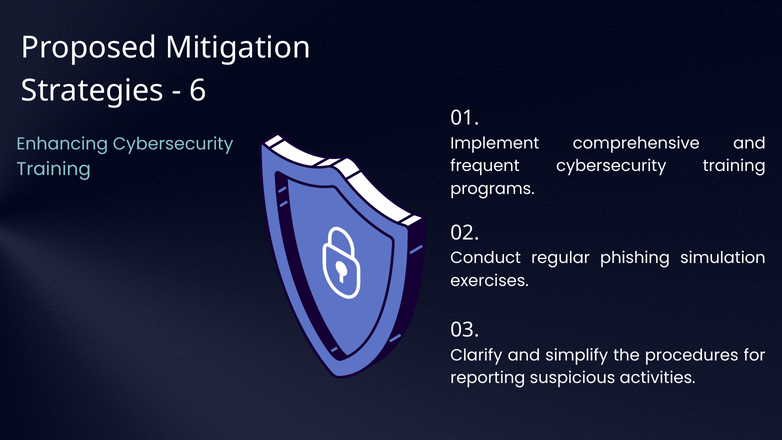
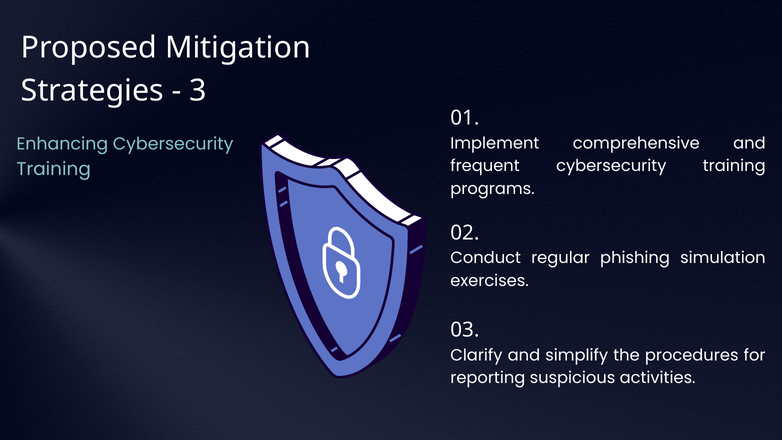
6: 6 -> 3
